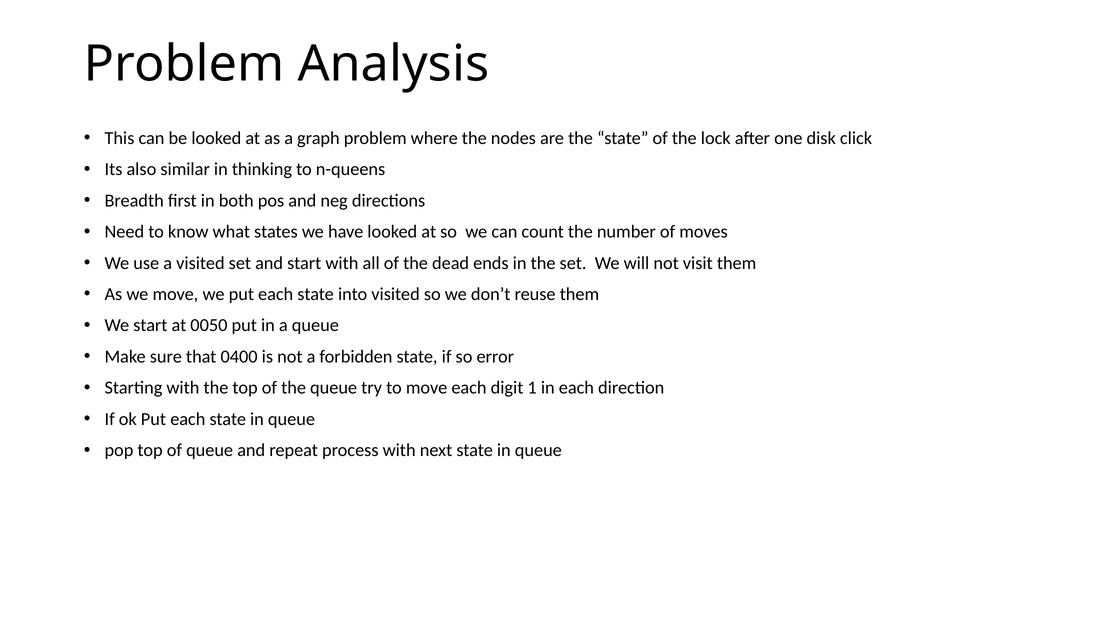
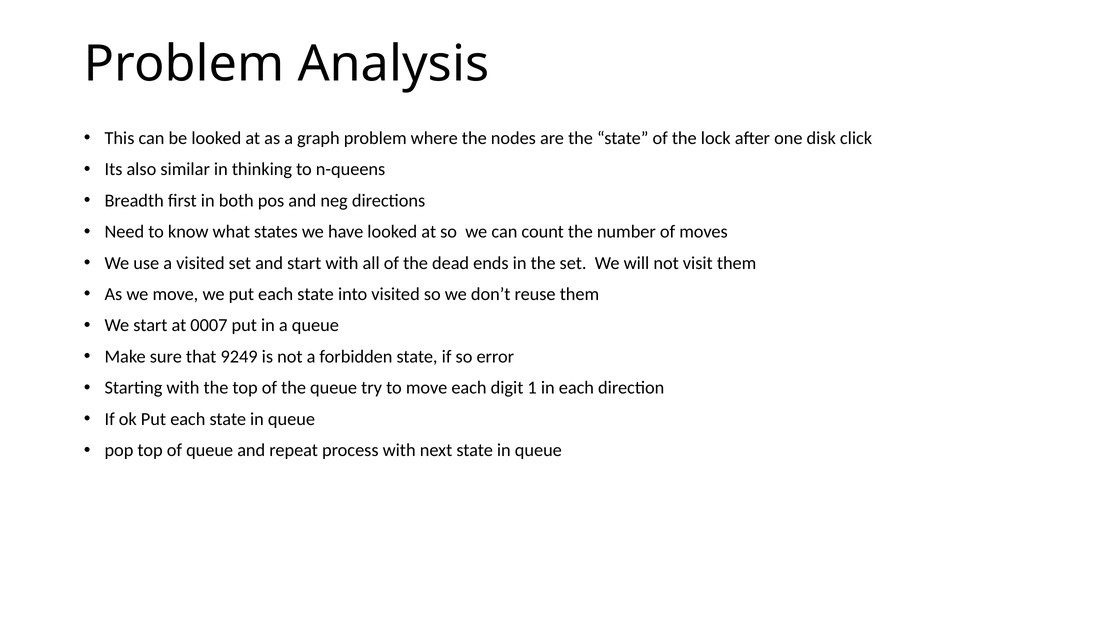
0050: 0050 -> 0007
0400: 0400 -> 9249
